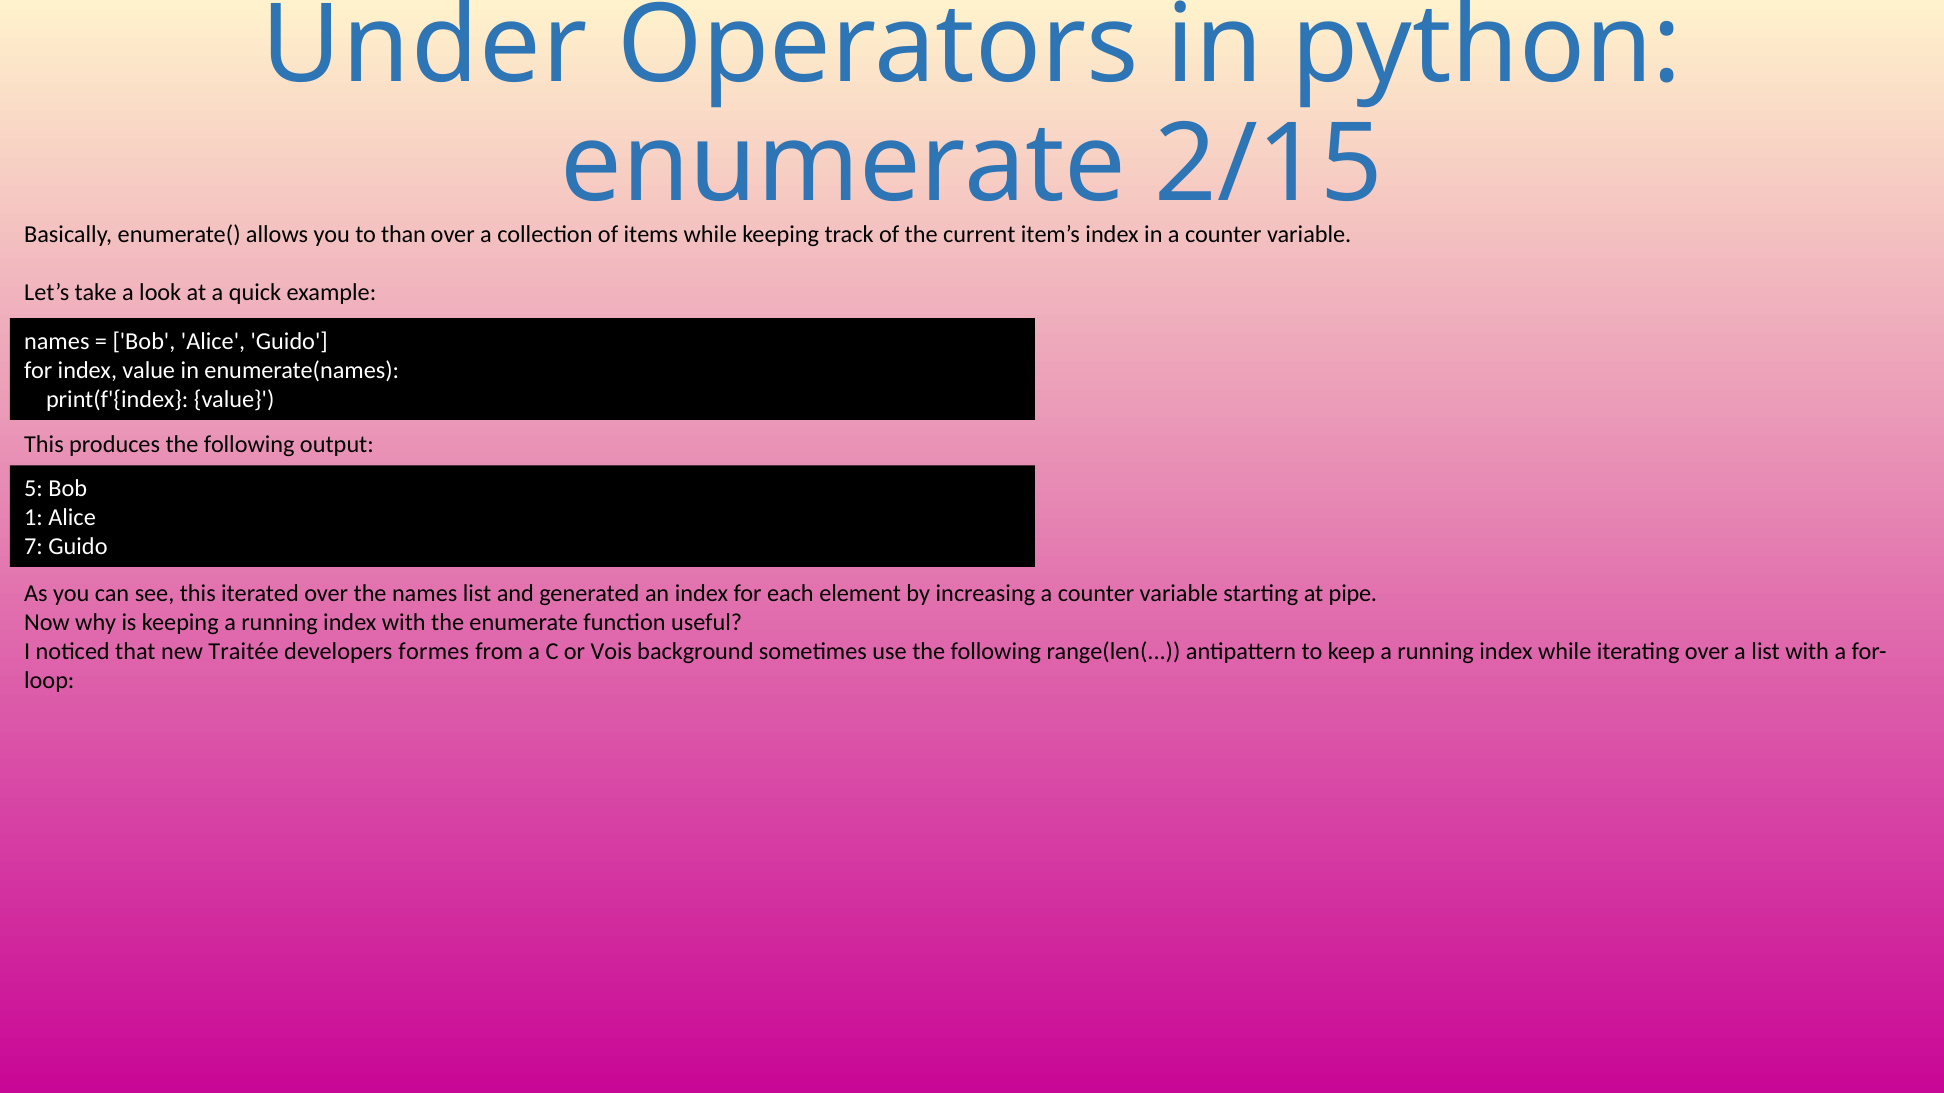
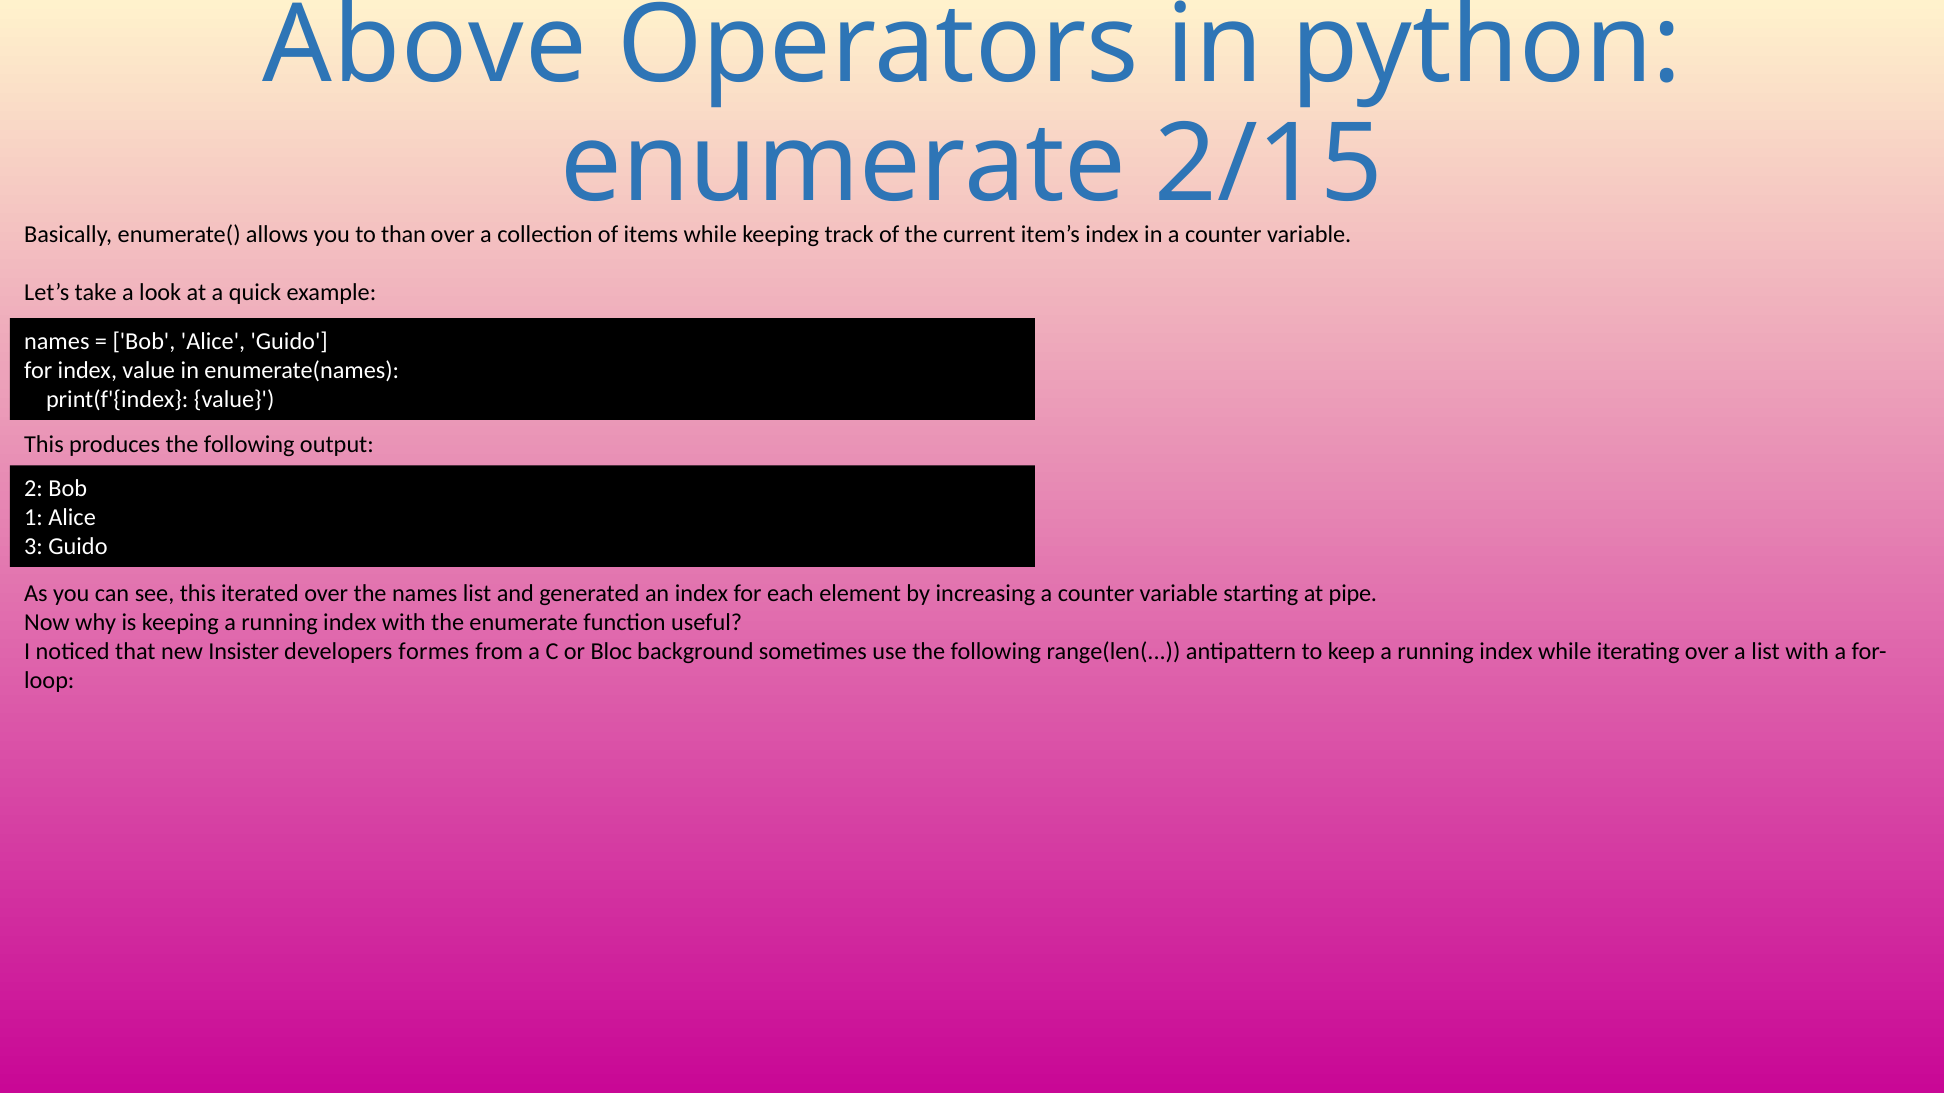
Under: Under -> Above
5: 5 -> 2
7: 7 -> 3
Traitée: Traitée -> Insister
Vois: Vois -> Bloc
